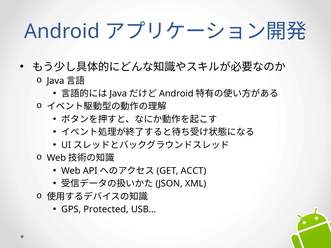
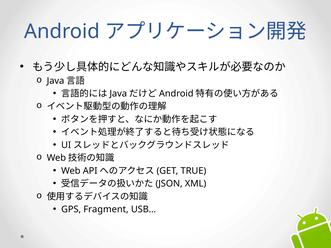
ACCT: ACCT -> TRUE
Protected: Protected -> Fragment
